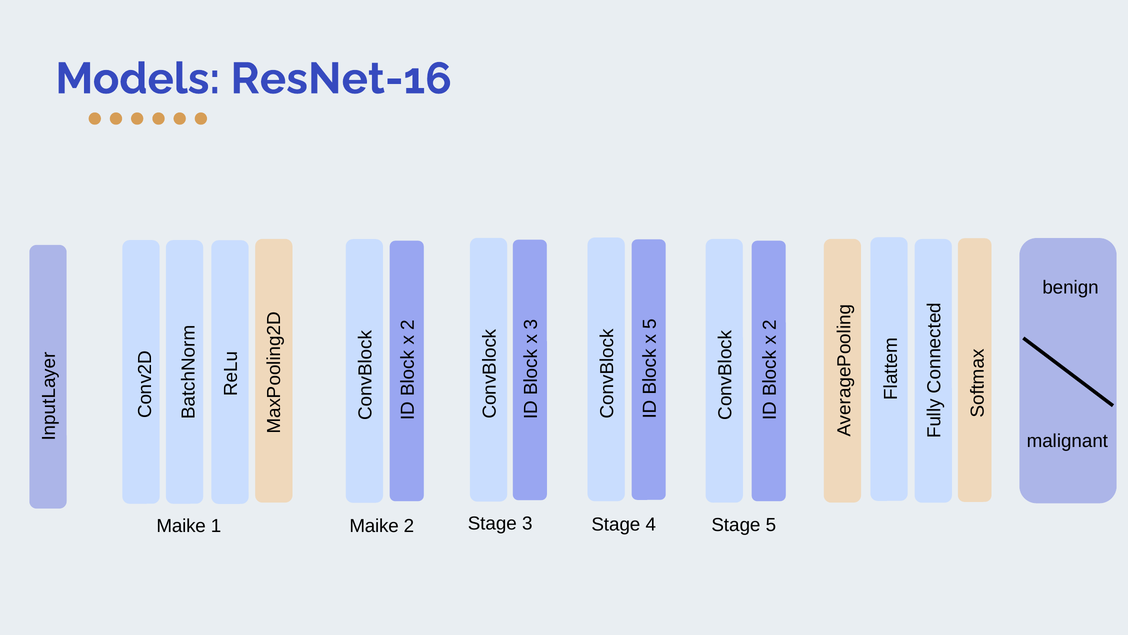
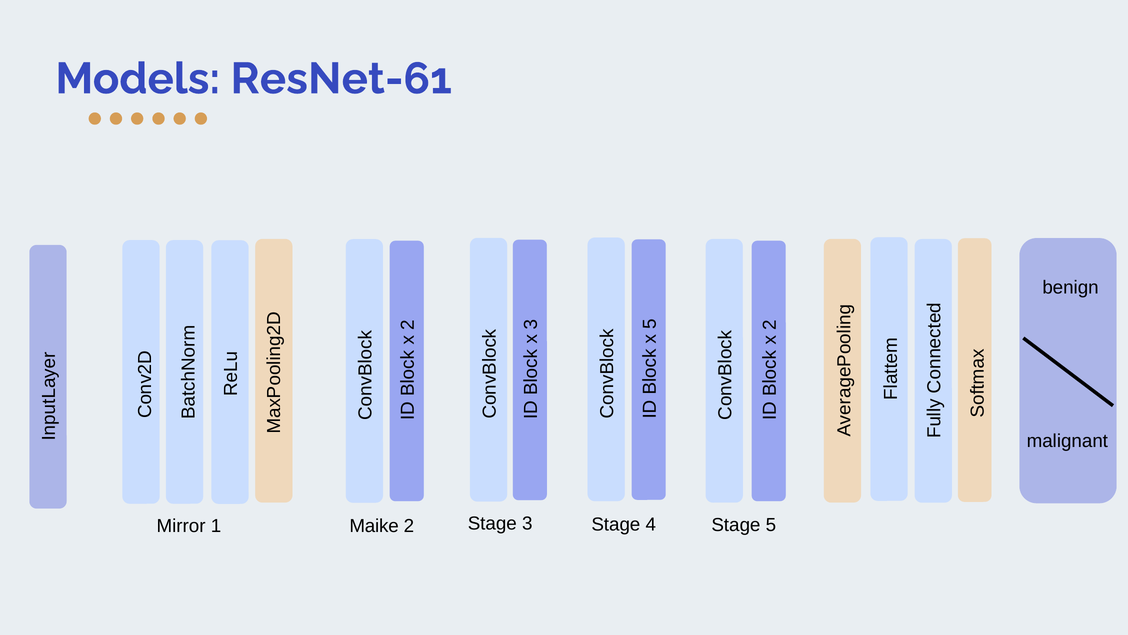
ResNet-16: ResNet-16 -> ResNet-61
Maike at (181, 526): Maike -> Mirror
